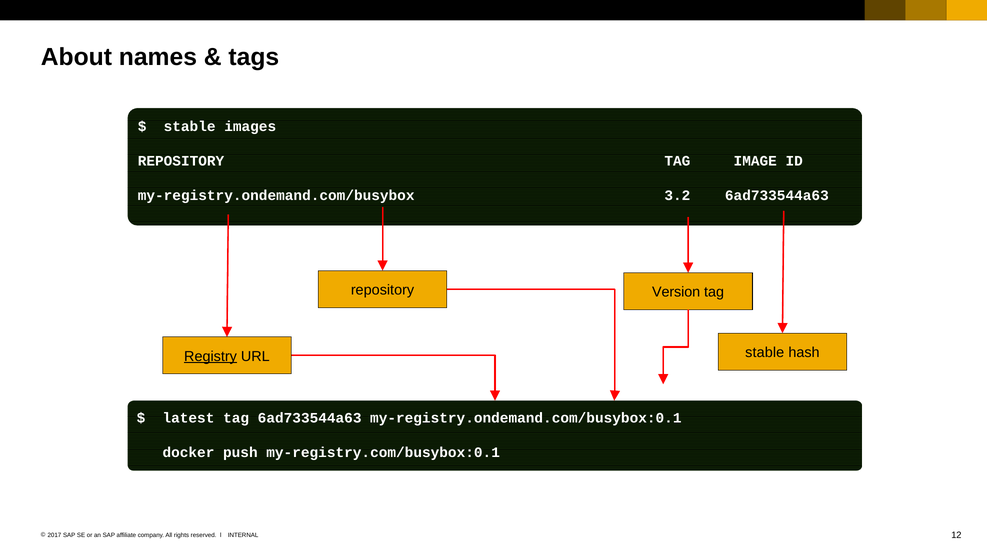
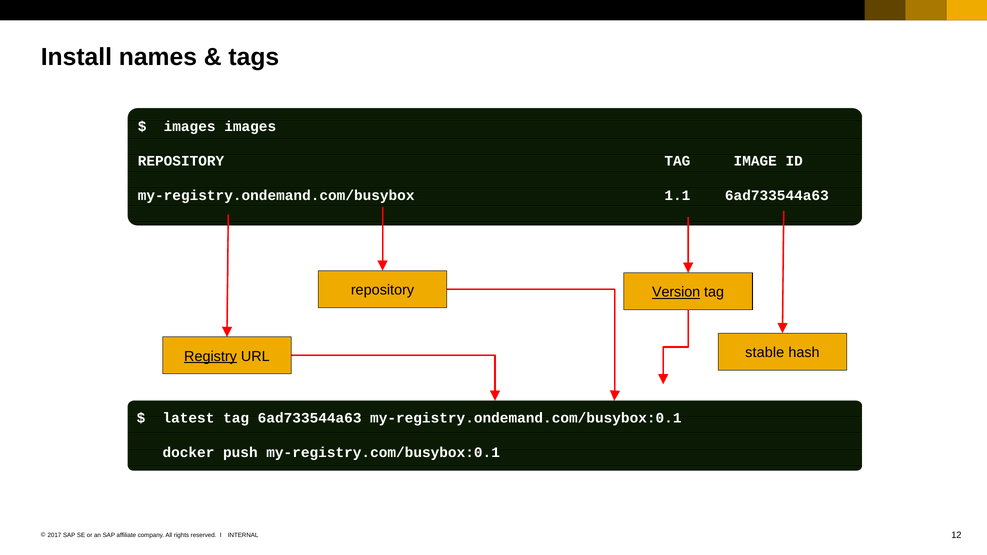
About: About -> Install
stable at (190, 126): stable -> images
3.2: 3.2 -> 1.1
Version underline: none -> present
